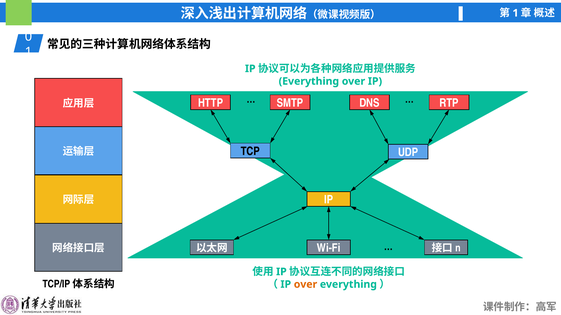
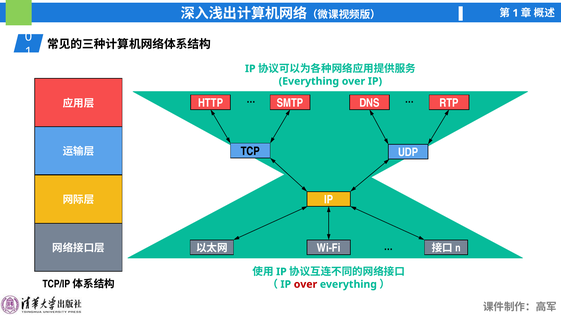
over at (305, 285) colour: orange -> red
